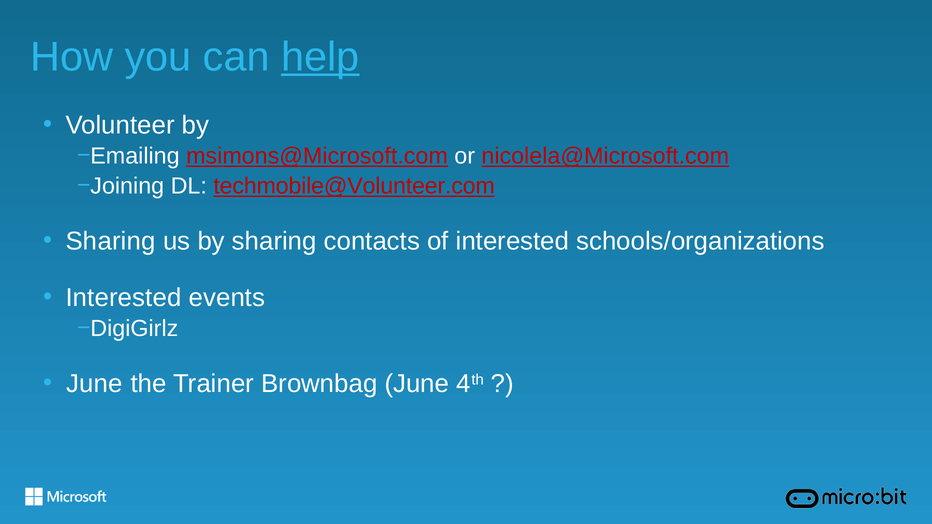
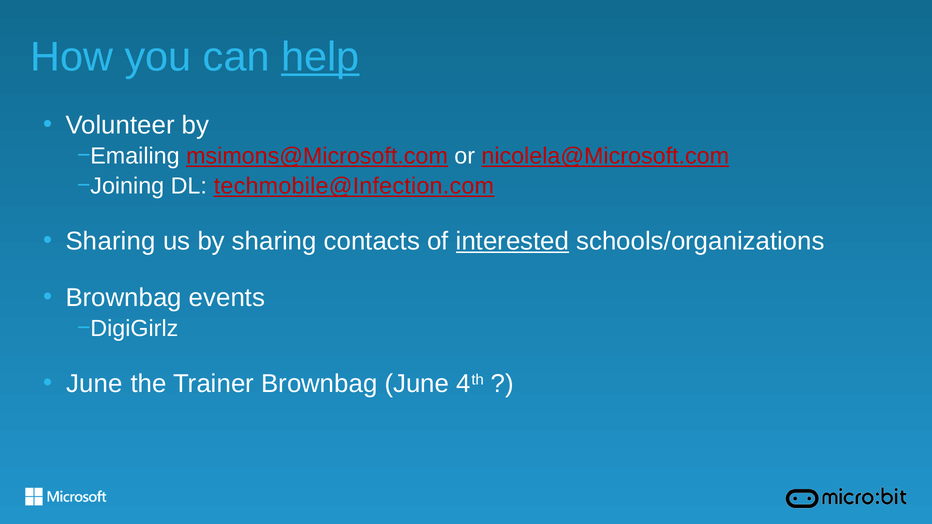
techmobile@Volunteer.com: techmobile@Volunteer.com -> techmobile@Infection.com
interested at (512, 241) underline: none -> present
Interested at (124, 298): Interested -> Brownbag
